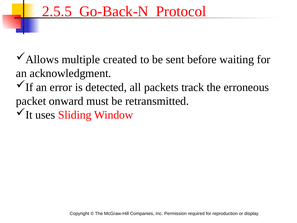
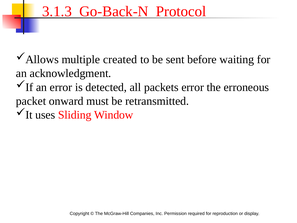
2.5.5: 2.5.5 -> 3.1.3
packets track: track -> error
